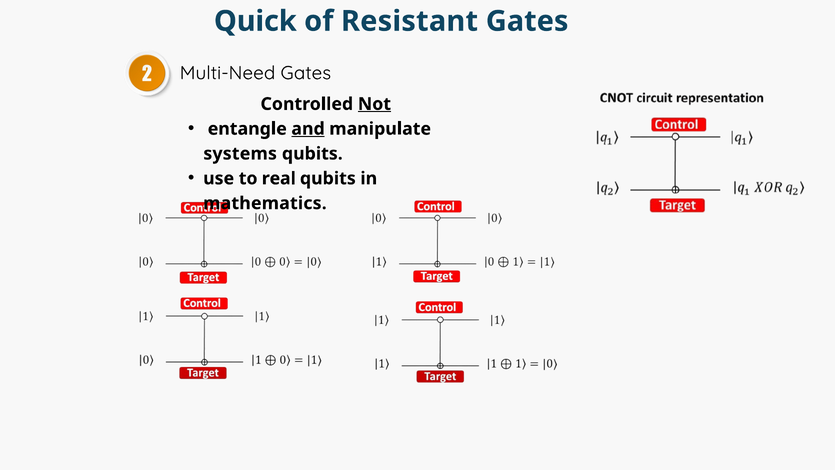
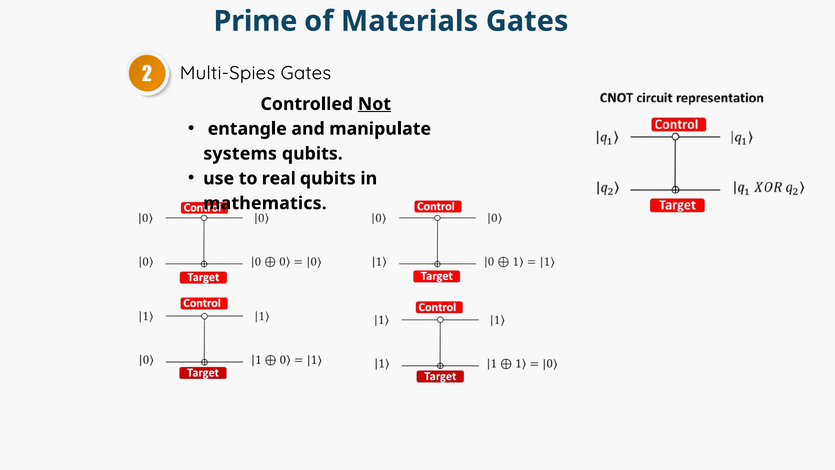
Quick: Quick -> Prime
Resistant: Resistant -> Materials
Multi-Need: Multi-Need -> Multi-Spies
and underline: present -> none
